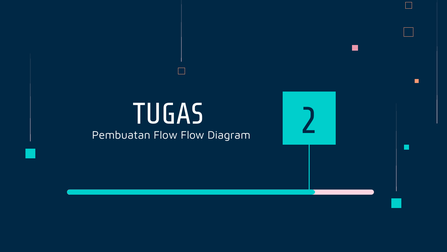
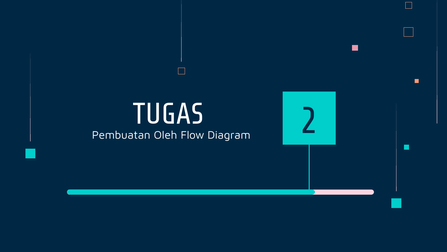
Pembuatan Flow: Flow -> Oleh
